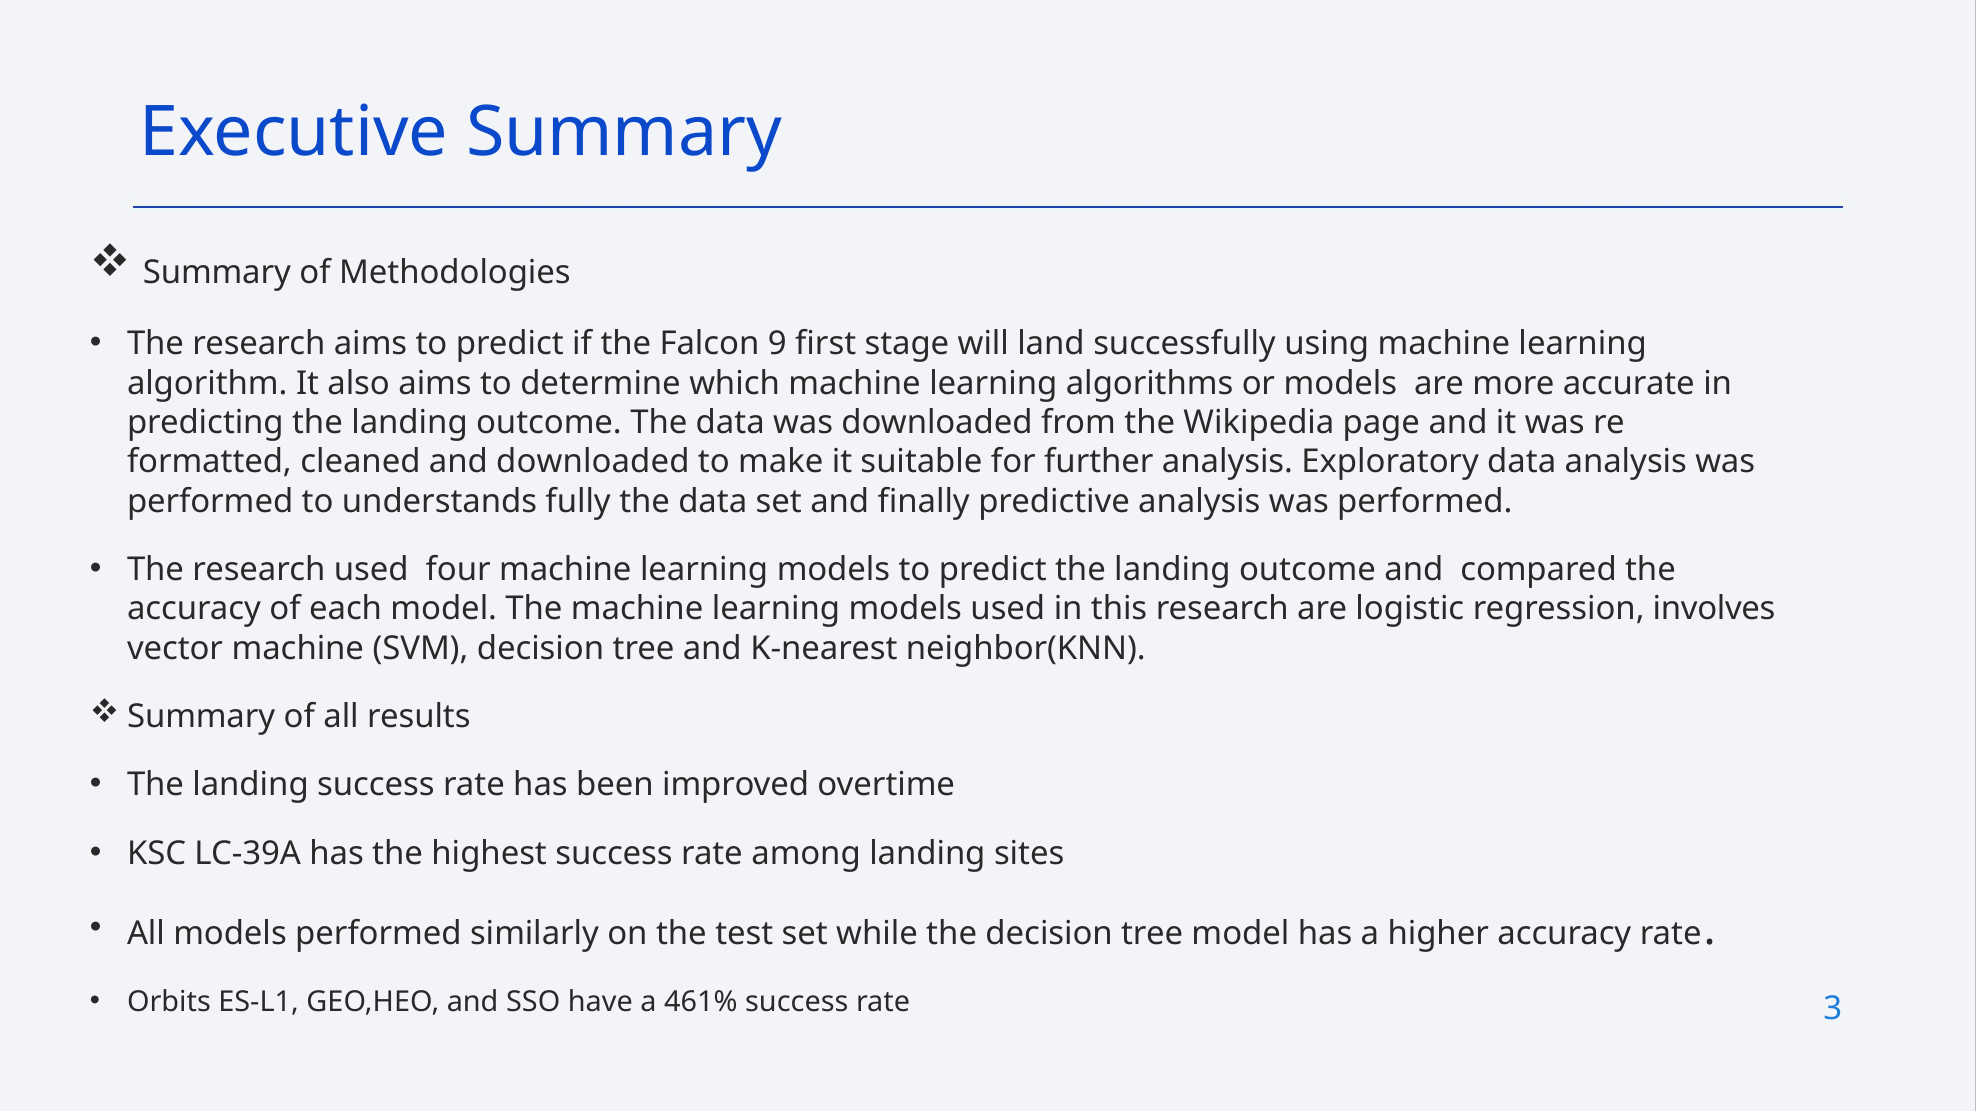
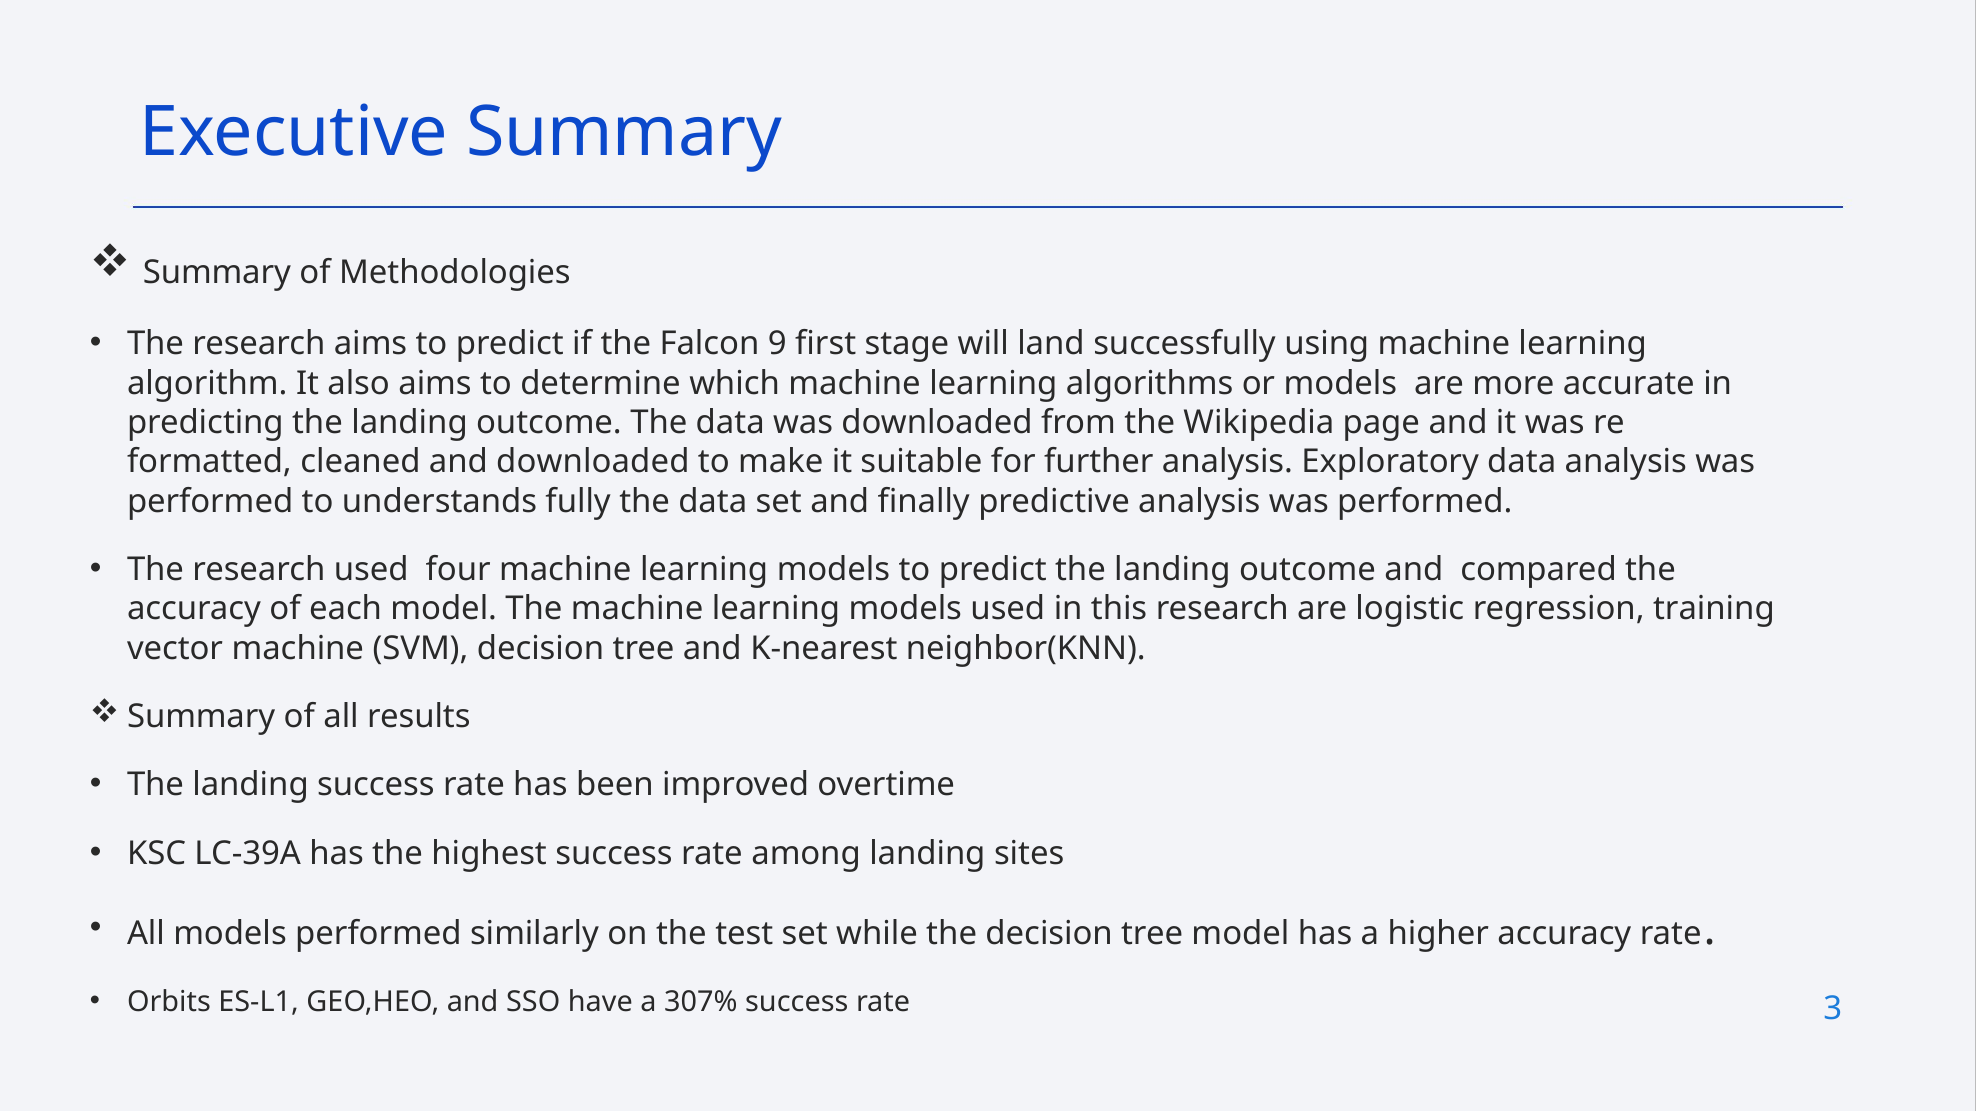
involves: involves -> training
461%: 461% -> 307%
